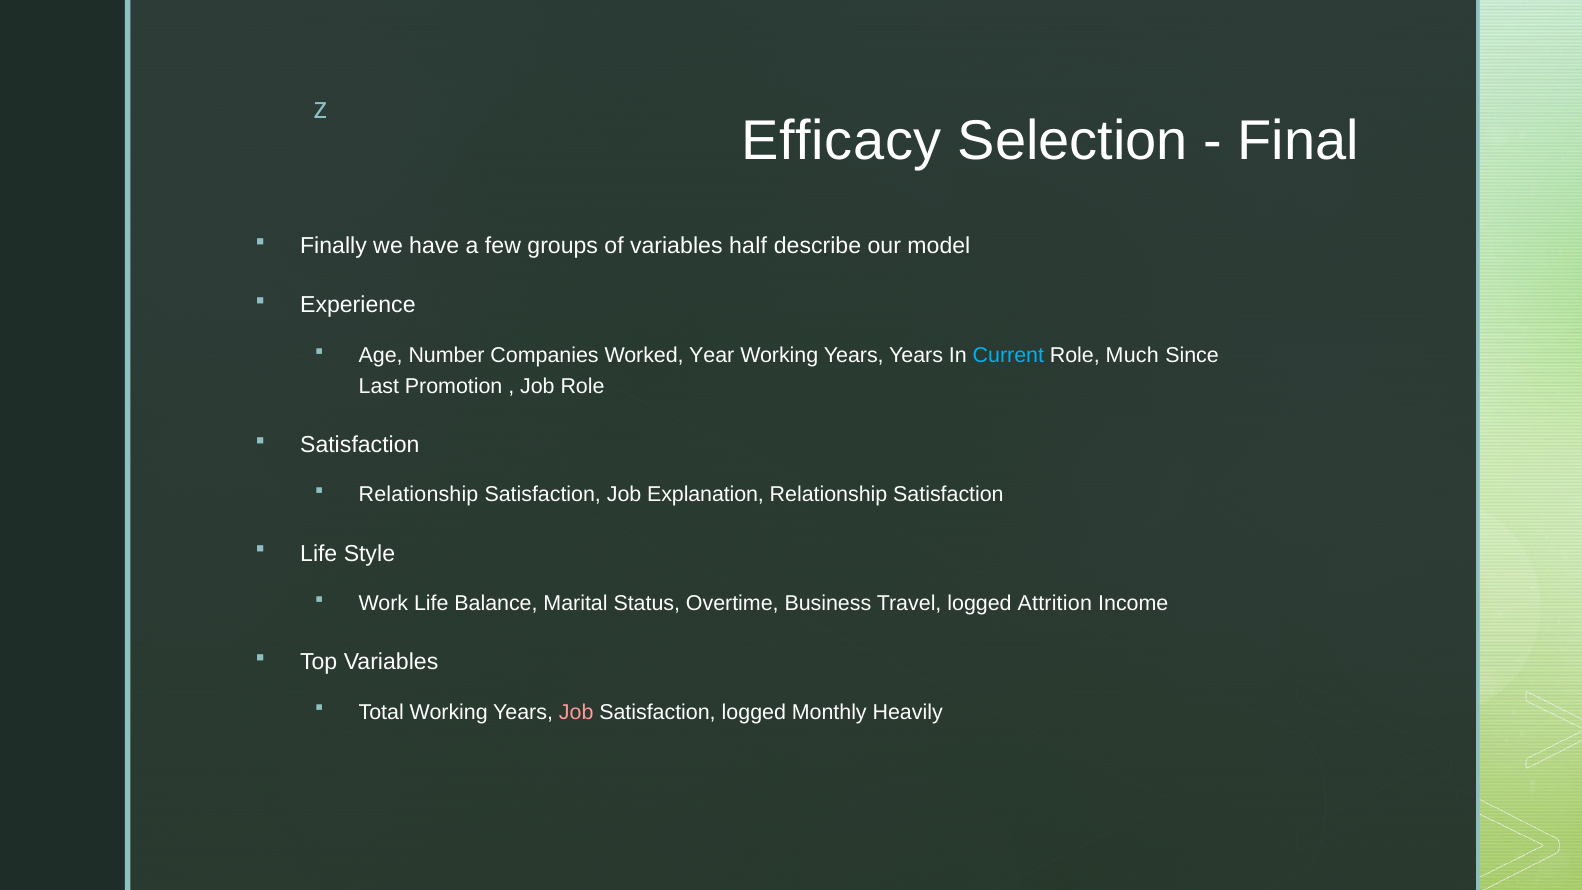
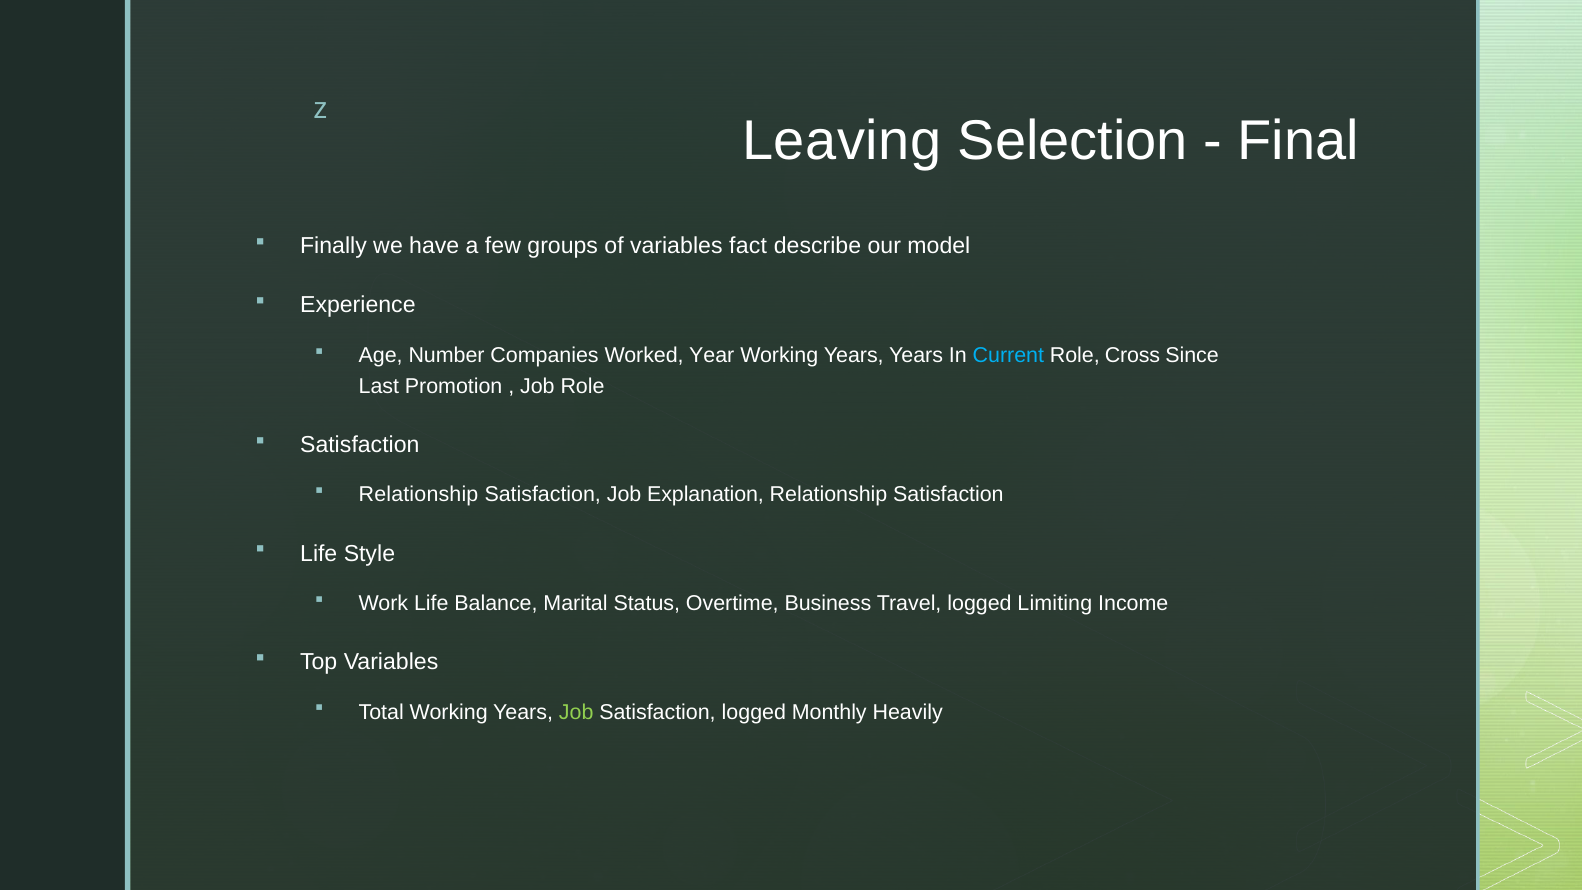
Efficacy: Efficacy -> Leaving
half: half -> fact
Much: Much -> Cross
Attrition: Attrition -> Limiting
Job at (576, 712) colour: pink -> light green
